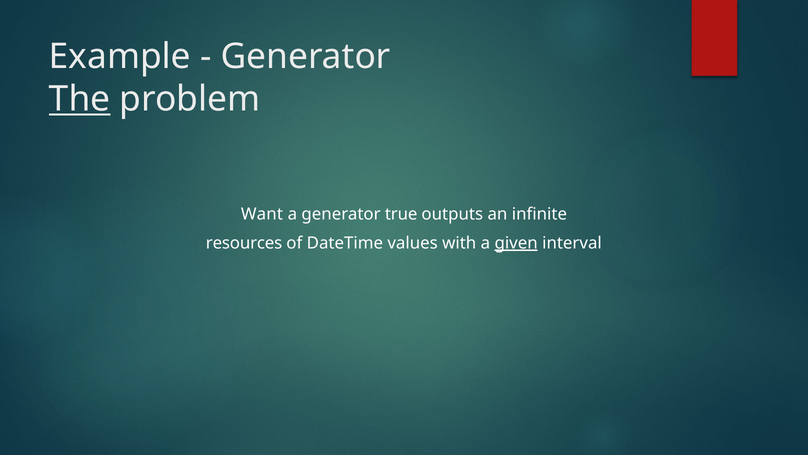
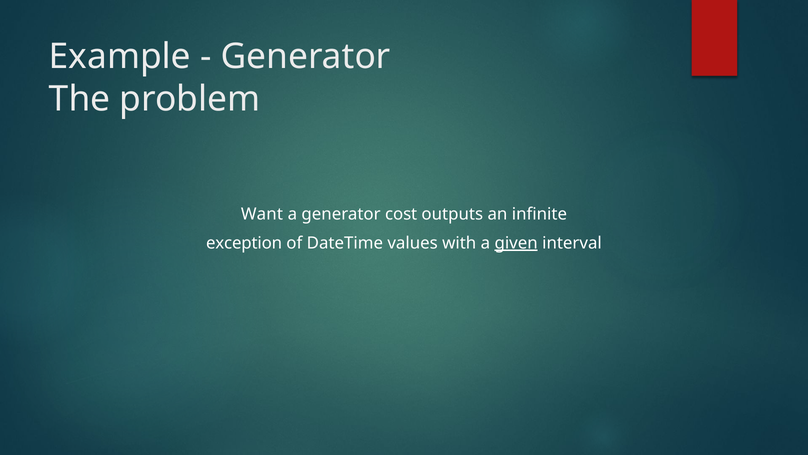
The underline: present -> none
true: true -> cost
resources: resources -> exception
